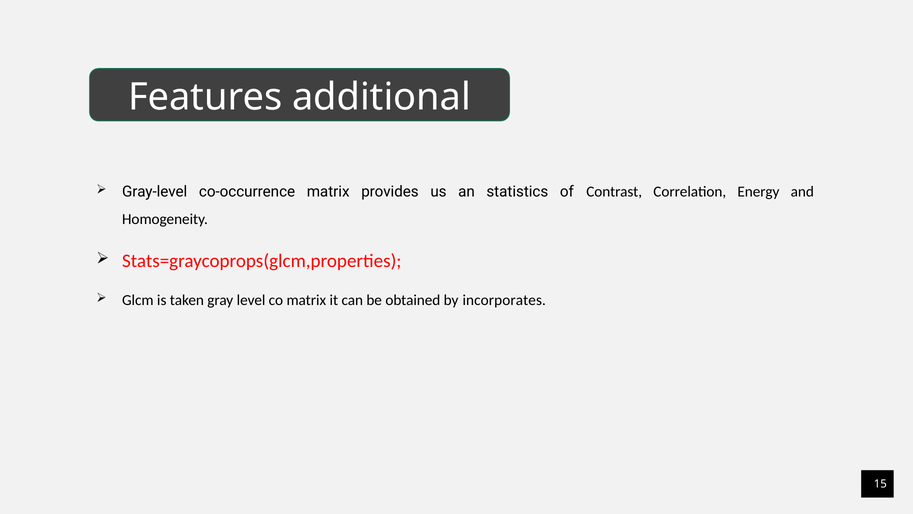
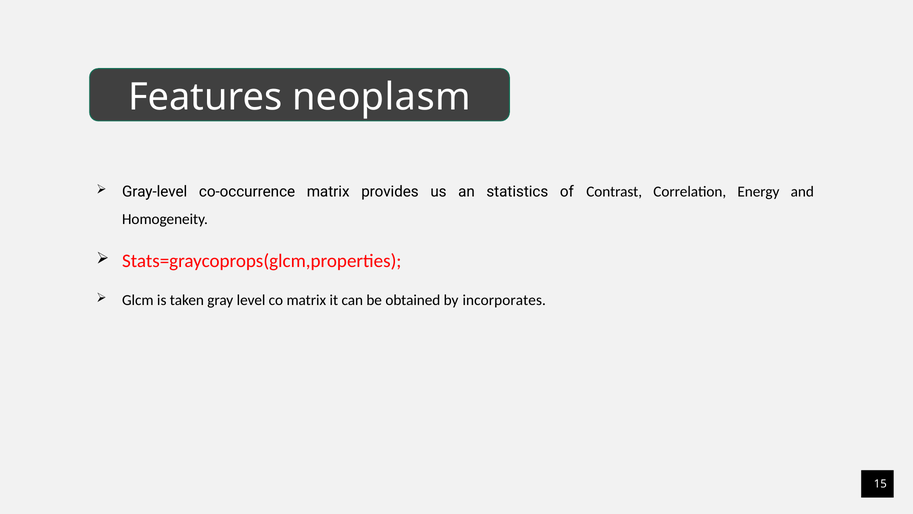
additional: additional -> neoplasm
